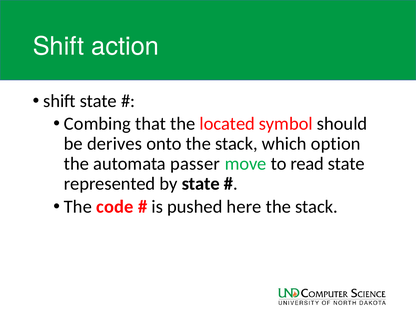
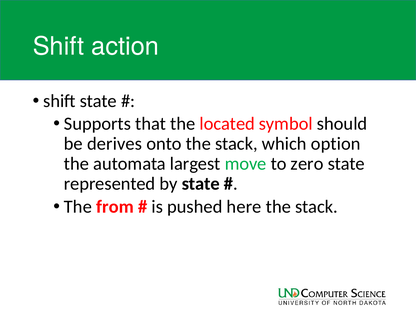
Combing: Combing -> Supports
passer: passer -> largest
read: read -> zero
code: code -> from
